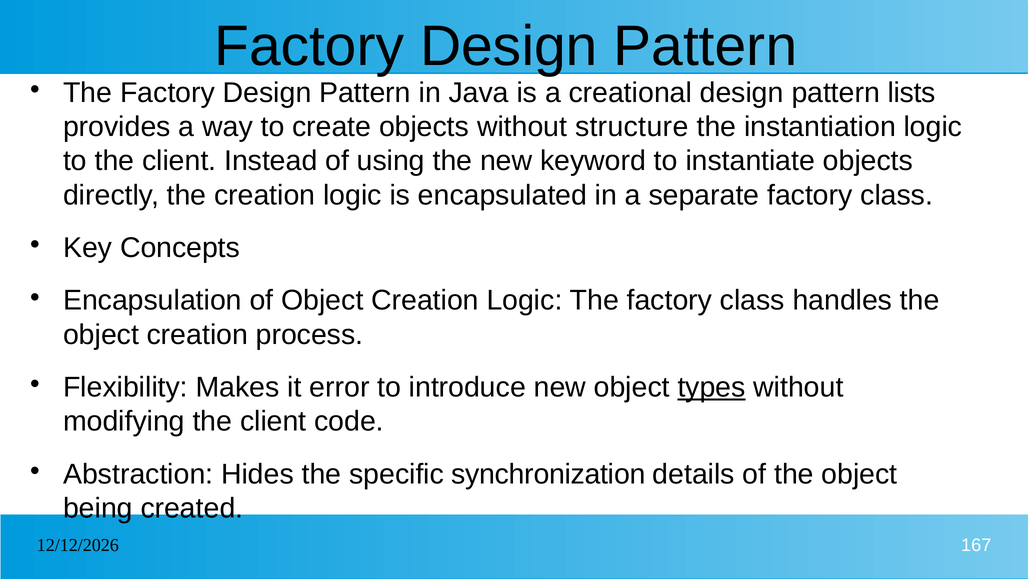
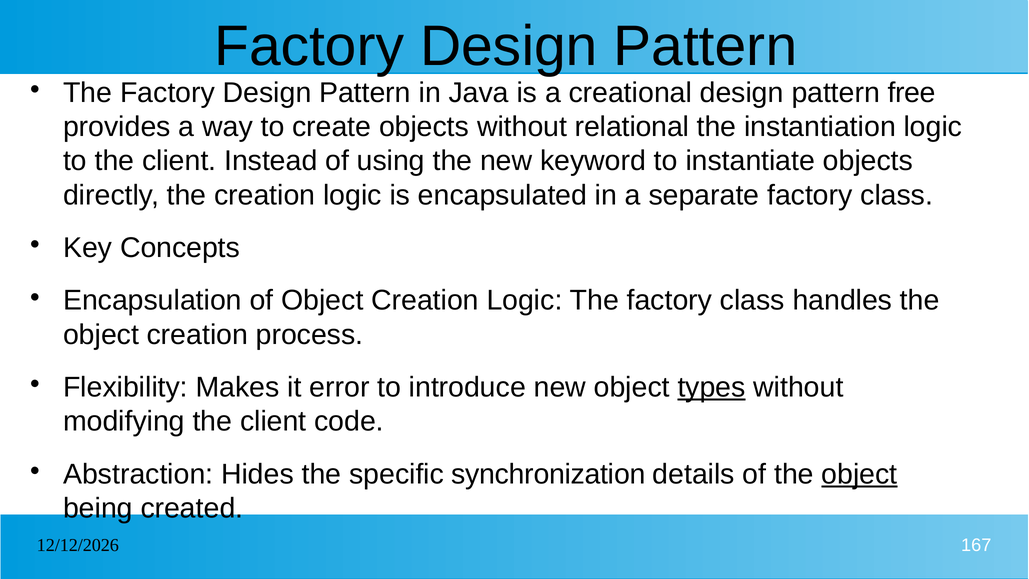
lists: lists -> free
structure: structure -> relational
object at (859, 474) underline: none -> present
